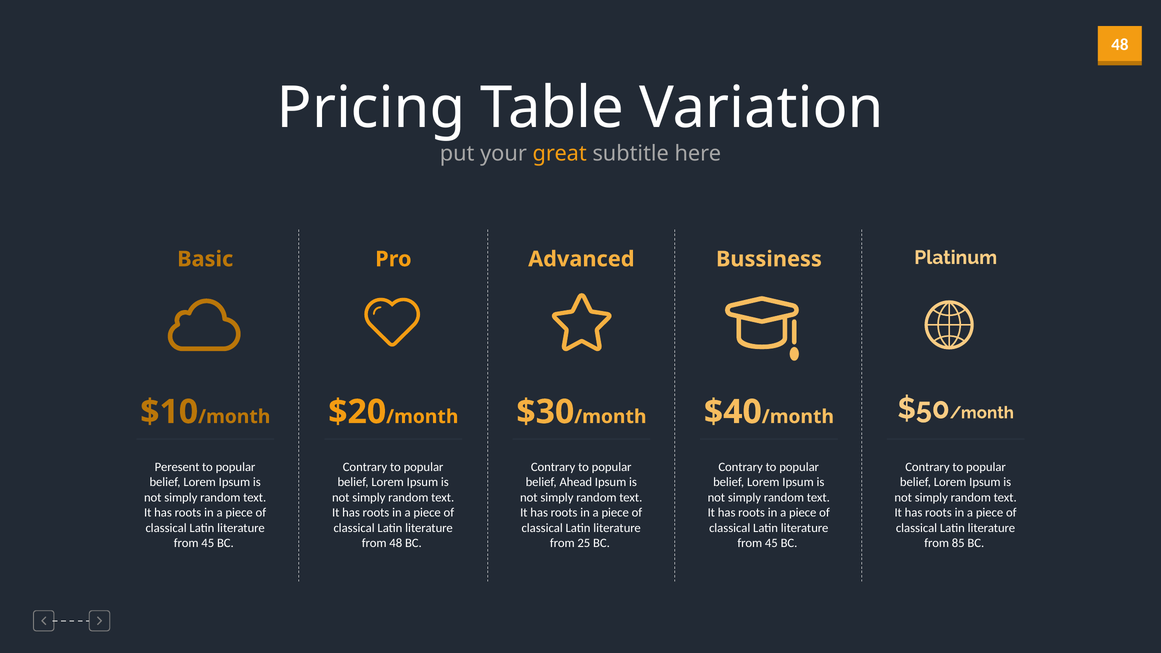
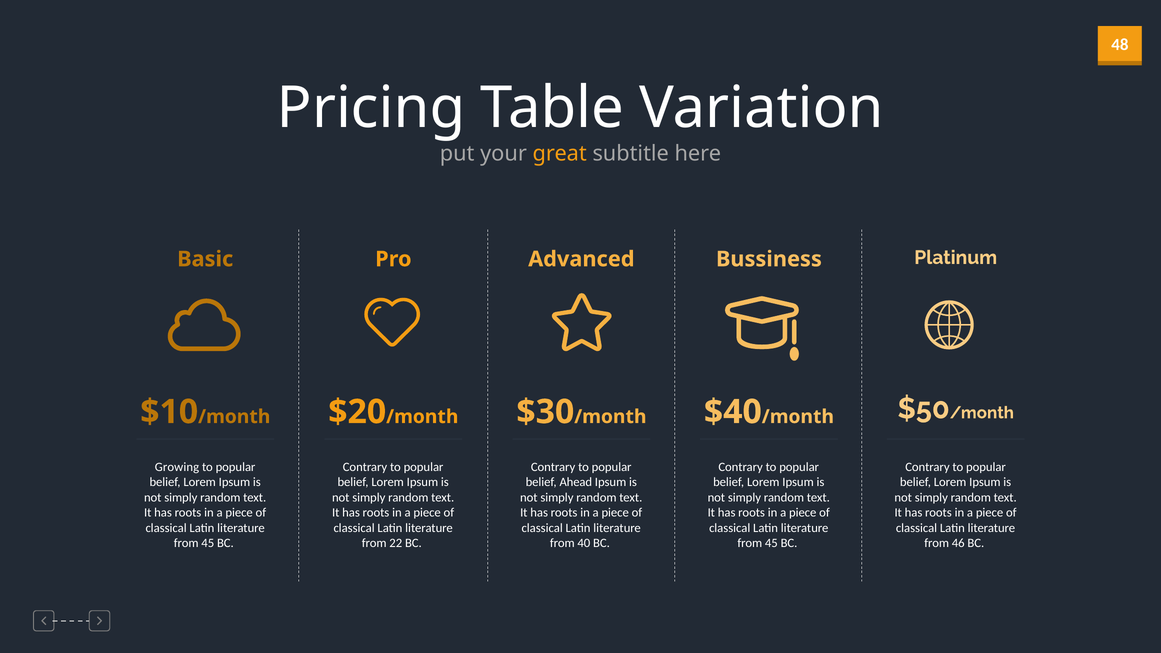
Peresent: Peresent -> Growing
from 48: 48 -> 22
25: 25 -> 40
85: 85 -> 46
